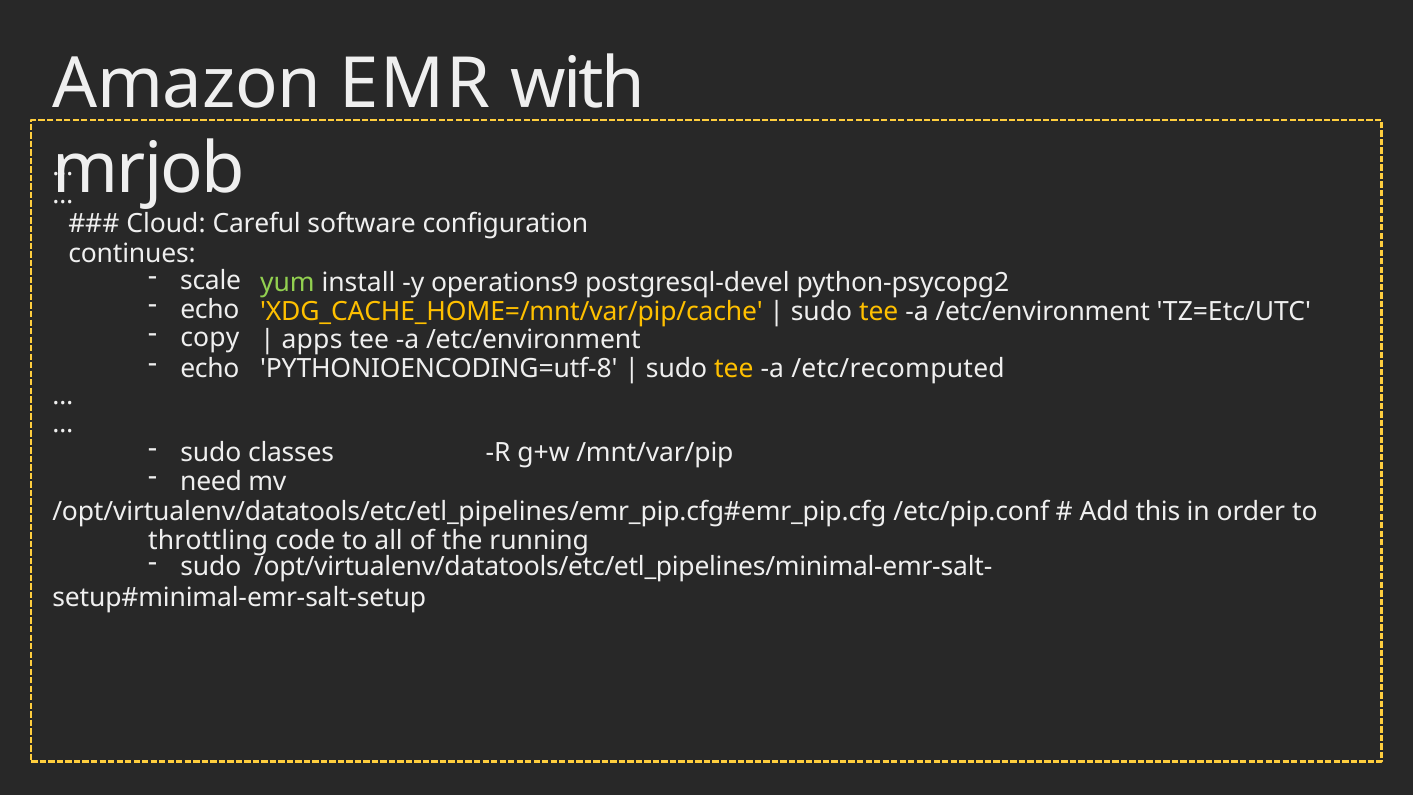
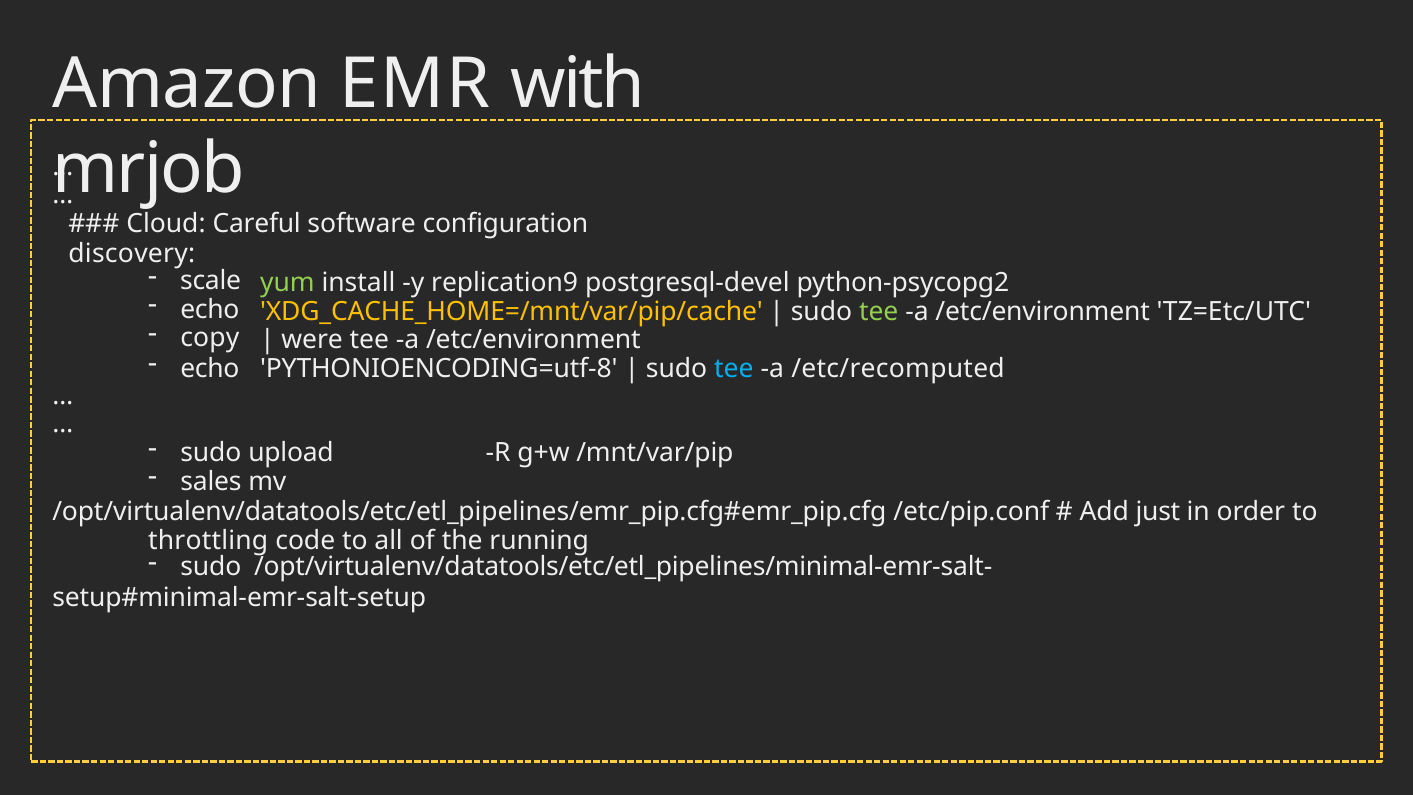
continues: continues -> discovery
operations9: operations9 -> replication9
tee at (879, 311) colour: yellow -> light green
apps: apps -> were
tee at (734, 368) colour: yellow -> light blue
classes: classes -> upload
need: need -> sales
this: this -> just
